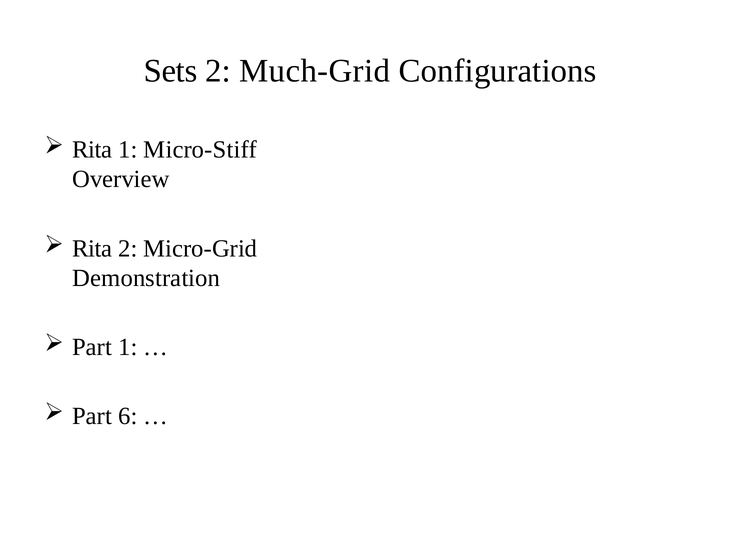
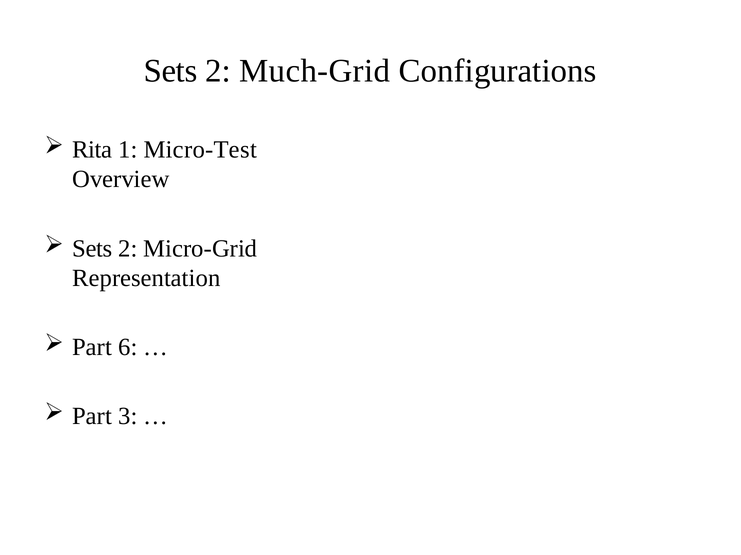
Micro-Stiff: Micro-Stiff -> Micro-Test
Rita at (92, 249): Rita -> Sets
Demonstration: Demonstration -> Representation
Part 1: 1 -> 6
6: 6 -> 3
